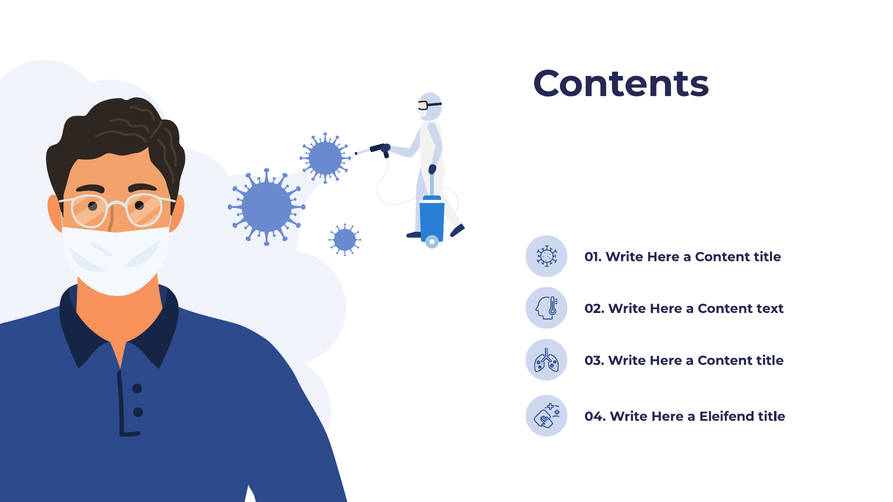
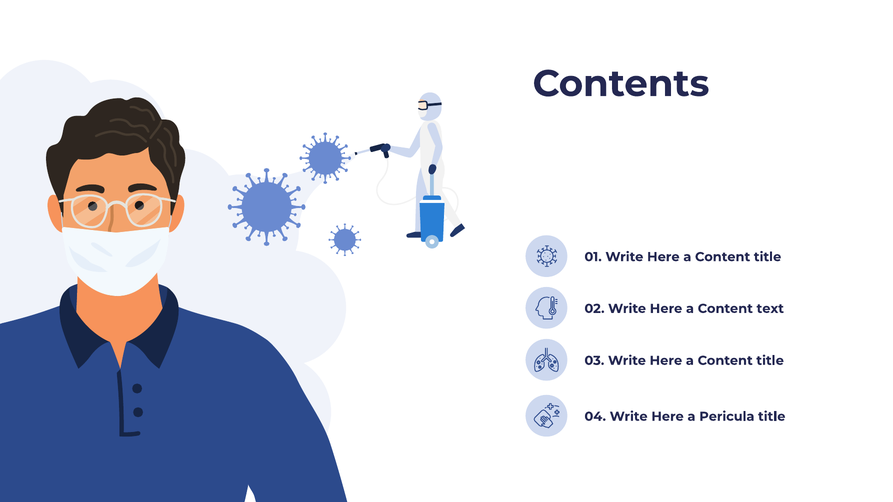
Eleifend: Eleifend -> Pericula
